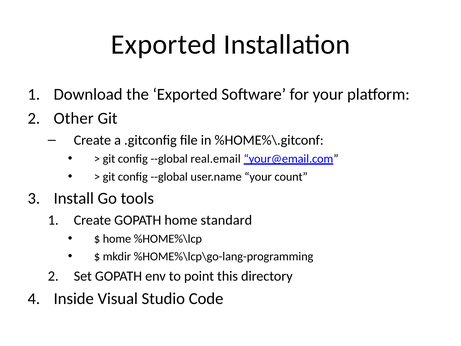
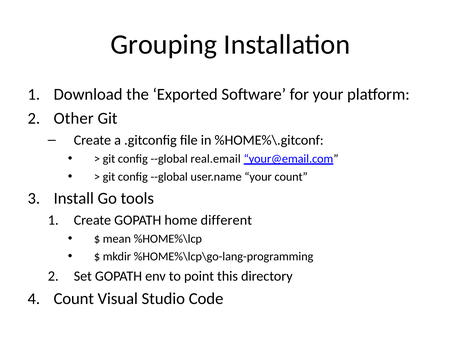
Exported at (164, 45): Exported -> Grouping
standard: standard -> different
home at (117, 239): home -> mean
Inside at (74, 299): Inside -> Count
